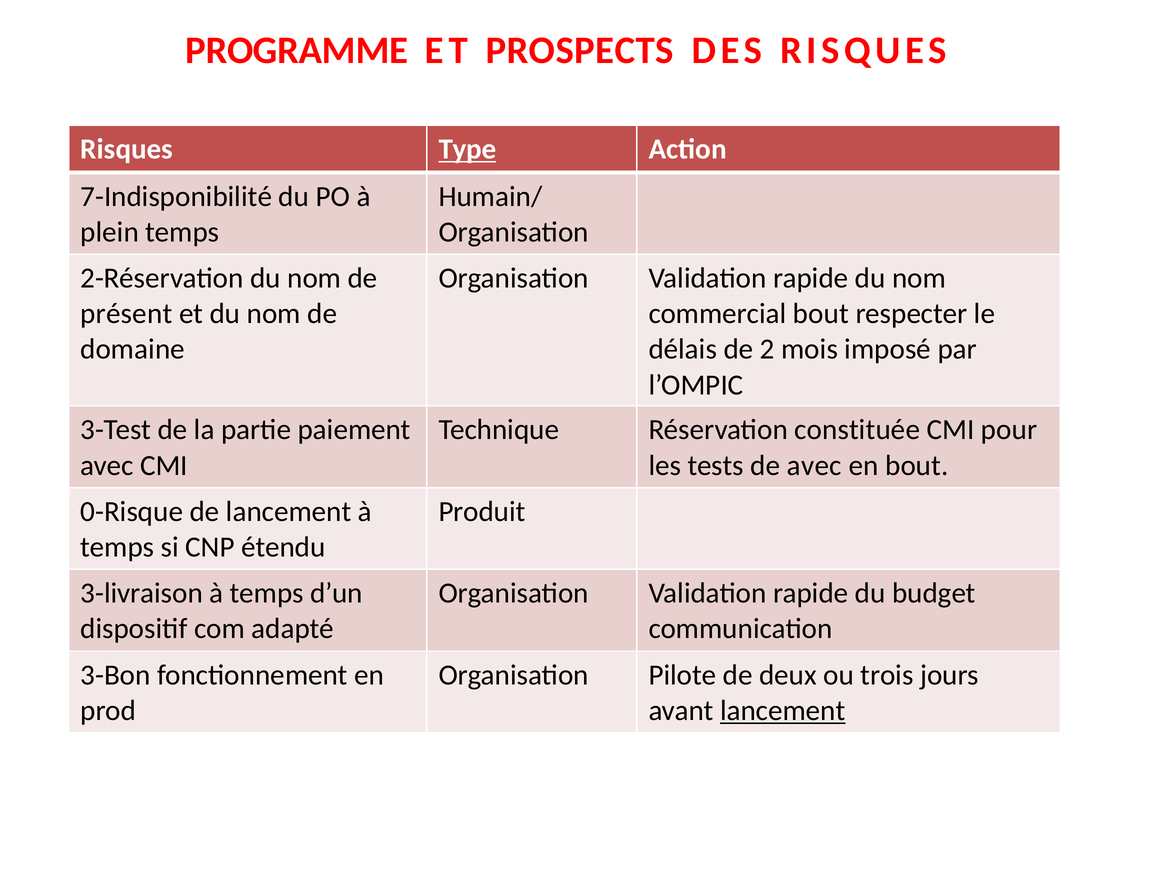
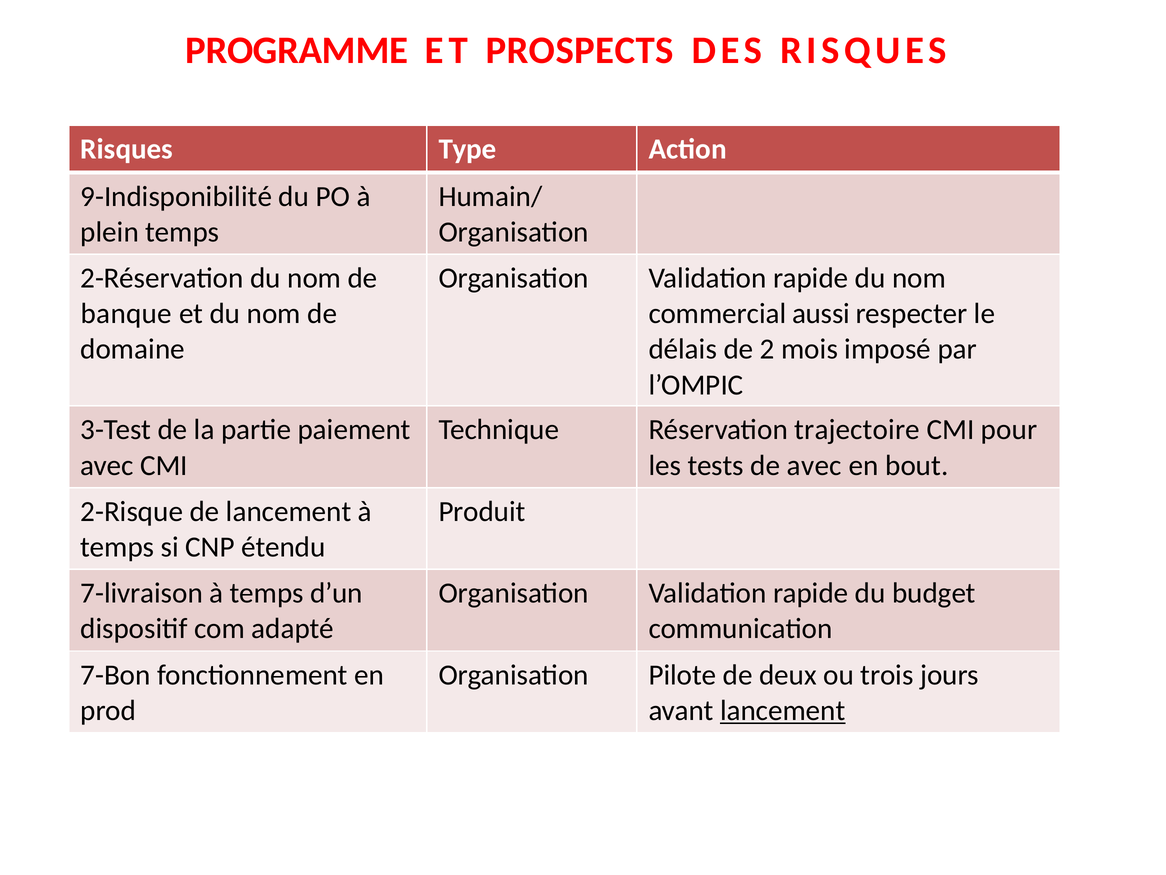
Type underline: present -> none
7-Indisponibilité: 7-Indisponibilité -> 9-Indisponibilité
présent: présent -> banque
commercial bout: bout -> aussi
constituée: constituée -> trajectoire
0-Risque: 0-Risque -> 2-Risque
3-livraison: 3-livraison -> 7-livraison
3-Bon: 3-Bon -> 7-Bon
